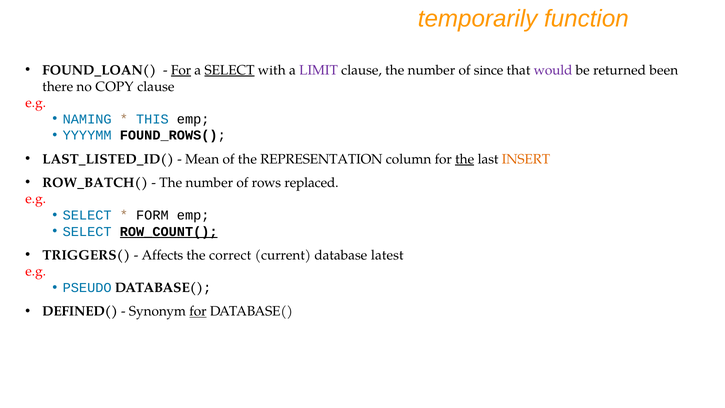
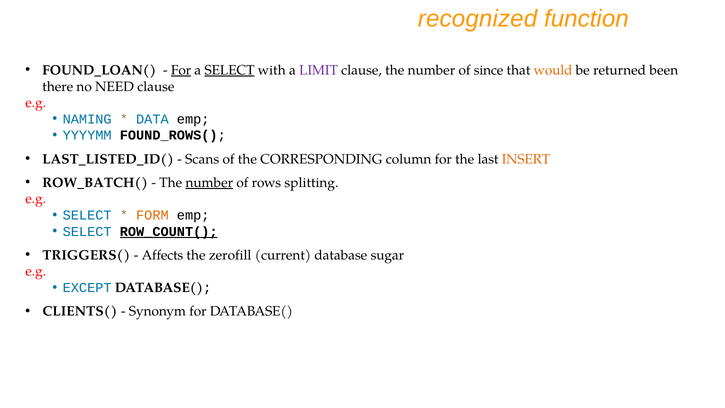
temporarily: temporarily -> recognized
would colour: purple -> orange
COPY: COPY -> NEED
THIS: THIS -> DATA
Mean: Mean -> Scans
REPRESENTATION: REPRESENTATION -> CORRESPONDING
the at (465, 159) underline: present -> none
number at (209, 183) underline: none -> present
replaced: replaced -> splitting
FORM colour: black -> orange
correct: correct -> zerofill
latest: latest -> sugar
PSEUDO: PSEUDO -> EXCEPT
DEFINED(: DEFINED( -> CLIENTS(
for at (198, 311) underline: present -> none
